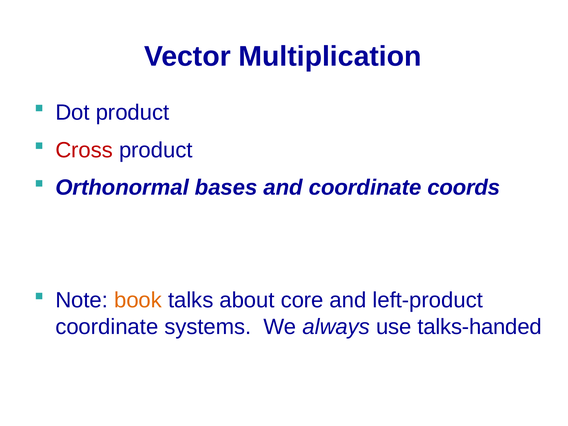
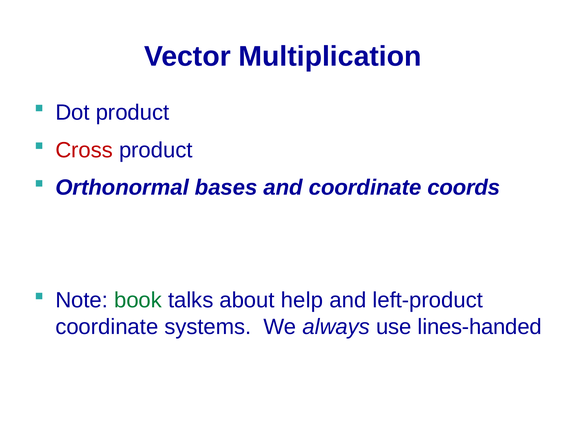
book colour: orange -> green
core: core -> help
talks-handed: talks-handed -> lines-handed
